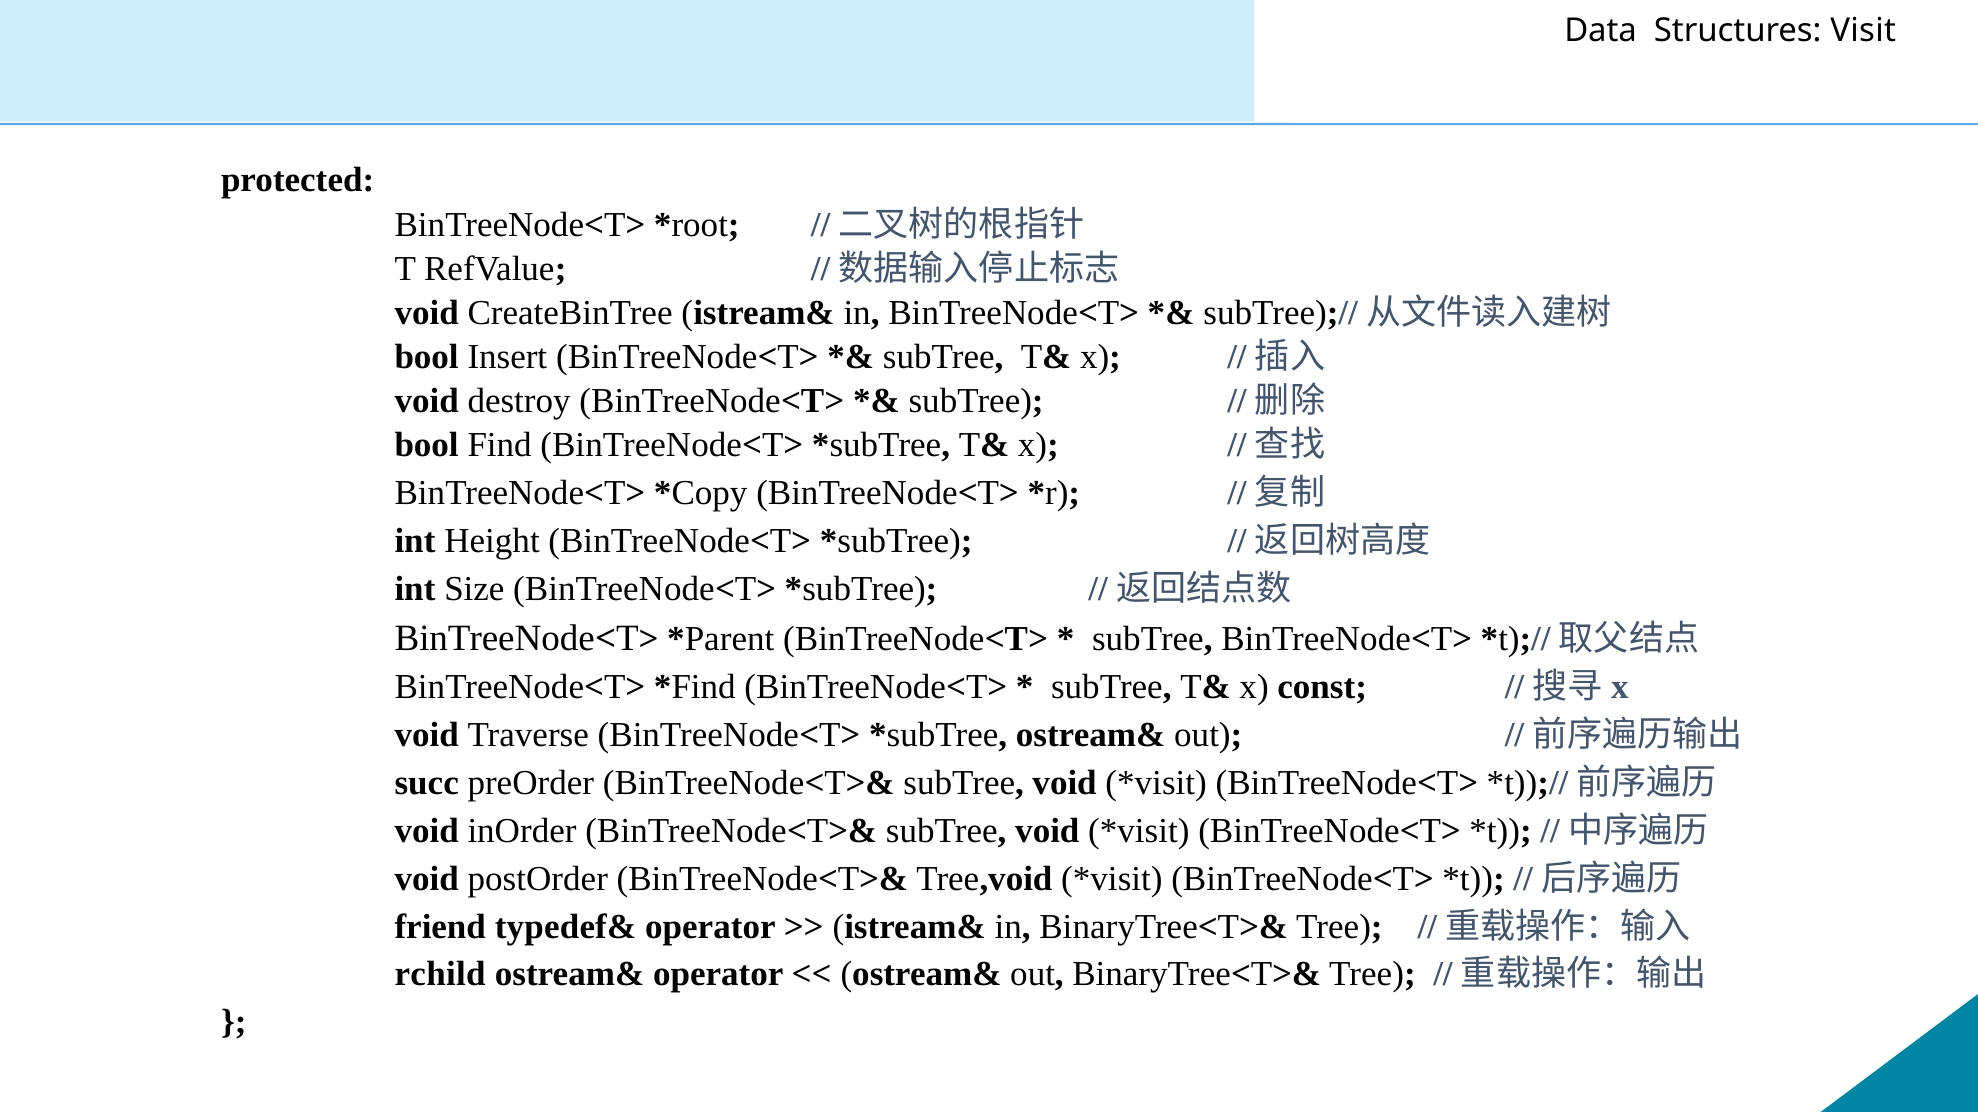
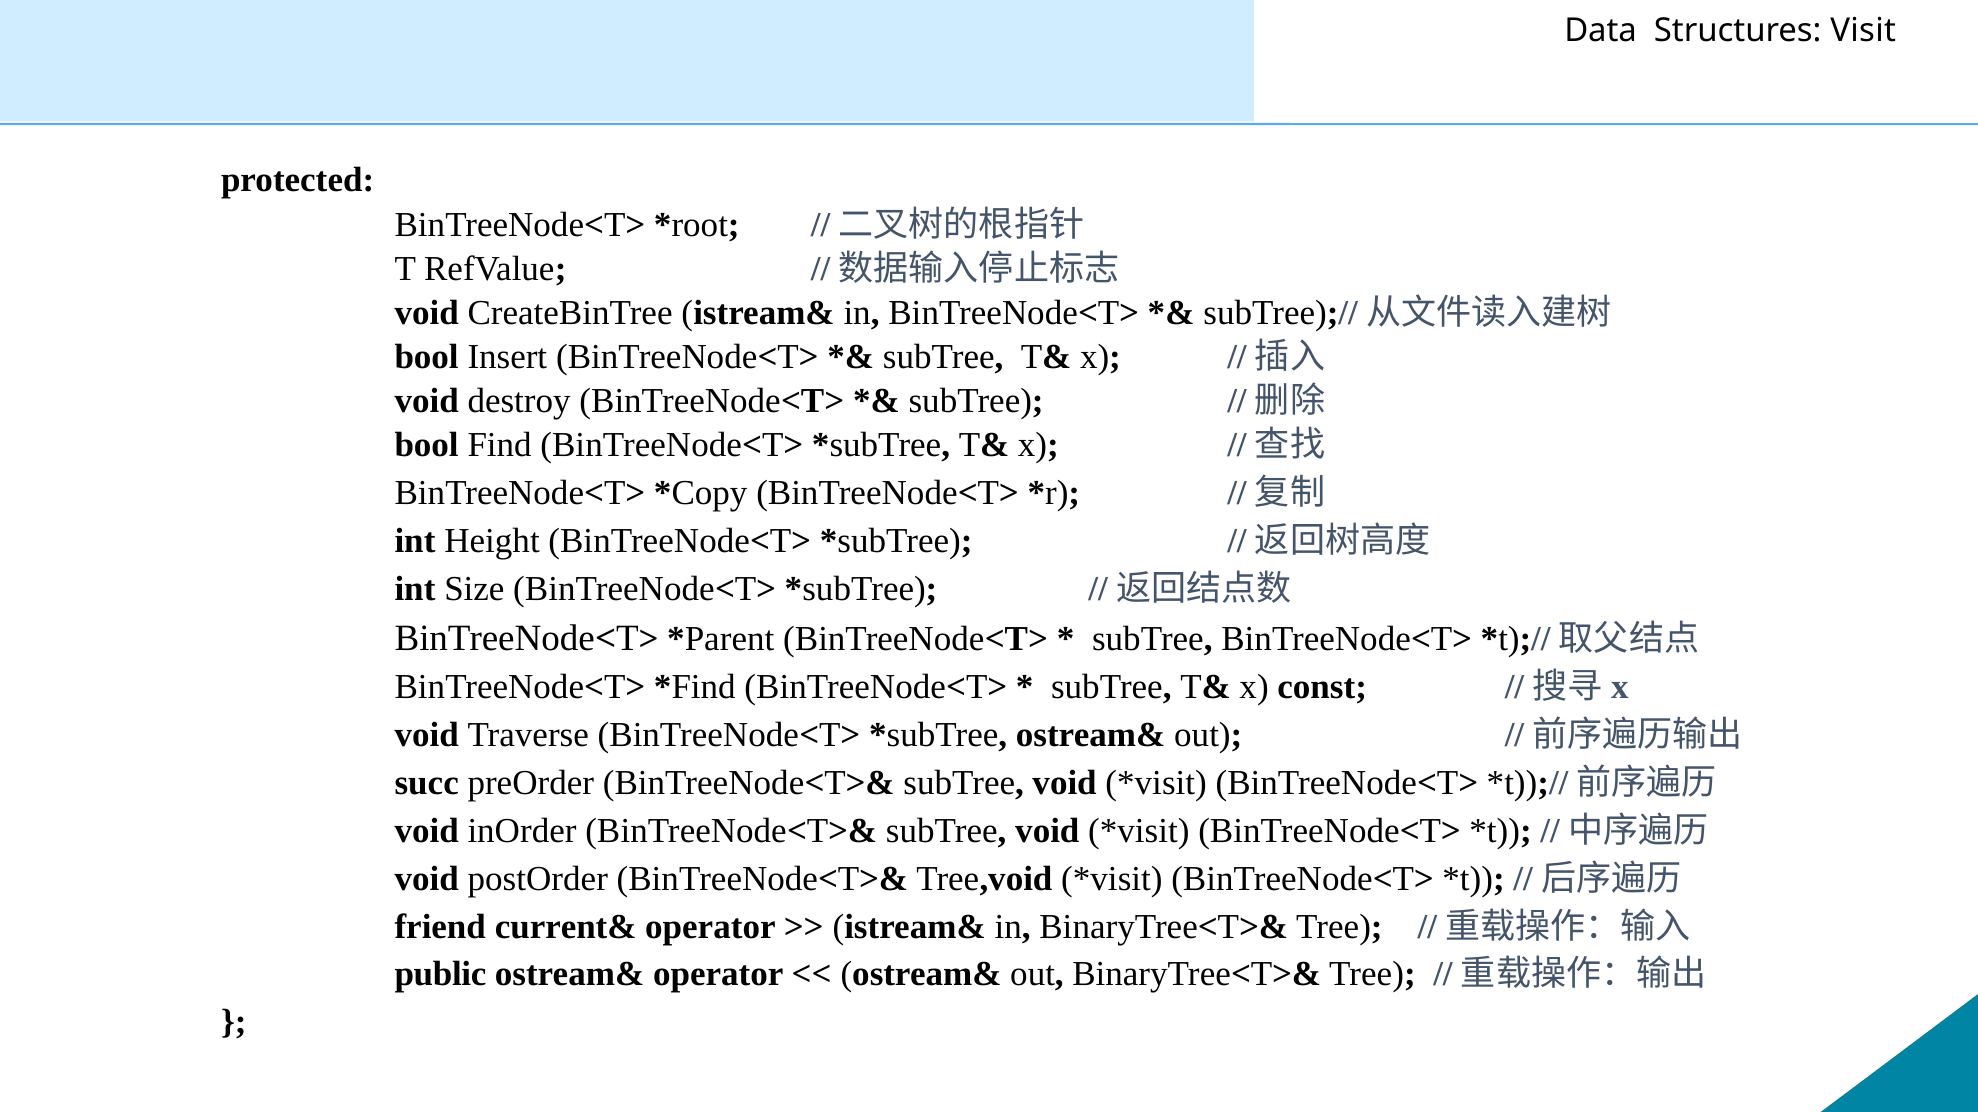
typedef&: typedef& -> current&
rchild: rchild -> public
